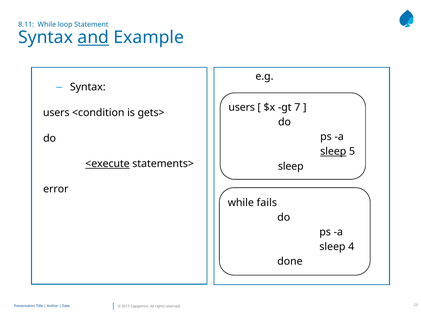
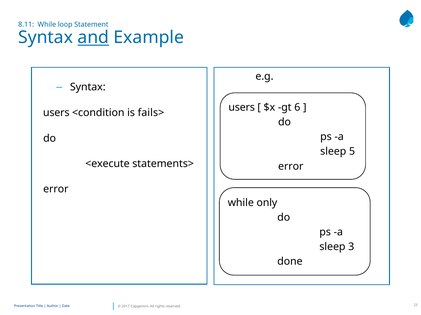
7: 7 -> 6
gets>: gets> -> fails>
sleep at (333, 152) underline: present -> none
<execute underline: present -> none
sleep at (291, 167): sleep -> error
fails: fails -> only
4: 4 -> 3
